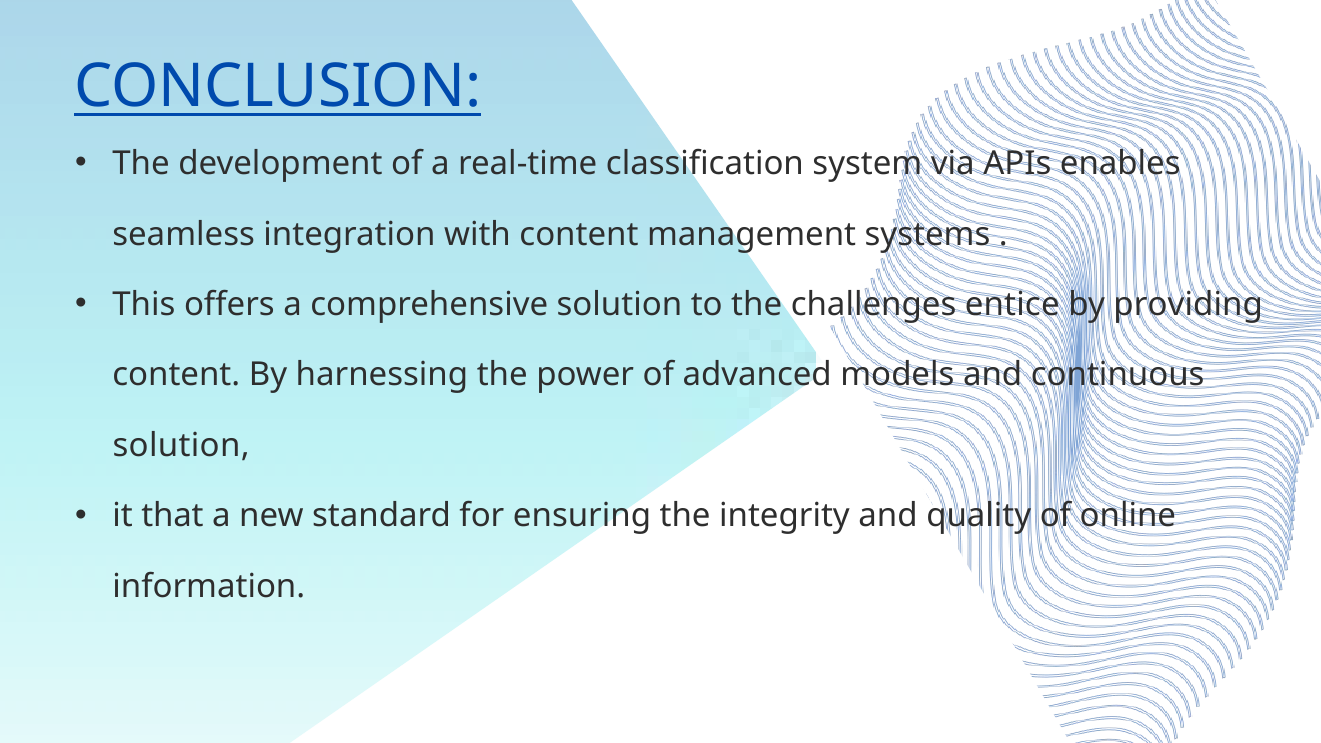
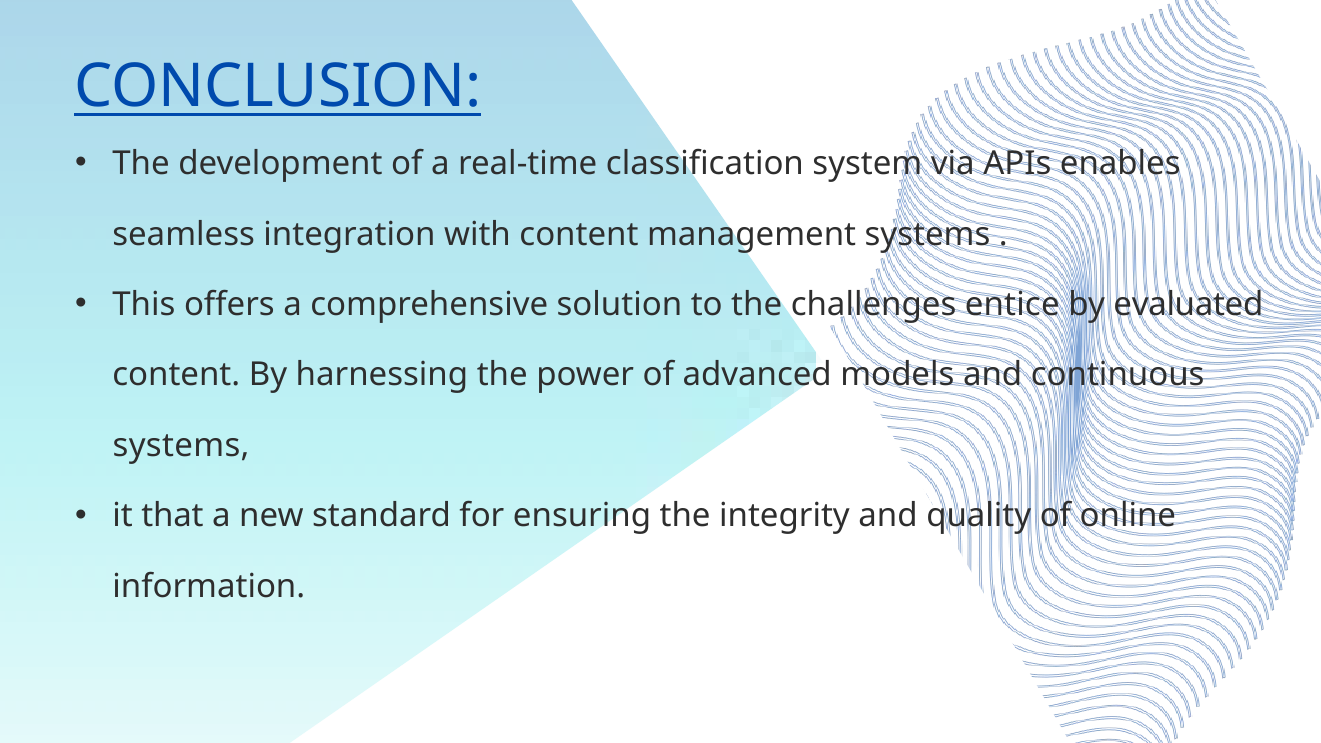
providing: providing -> evaluated
solution at (181, 445): solution -> systems
